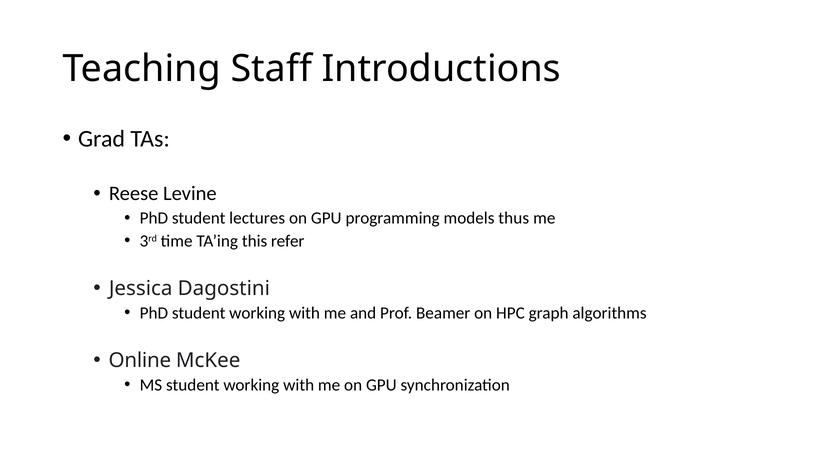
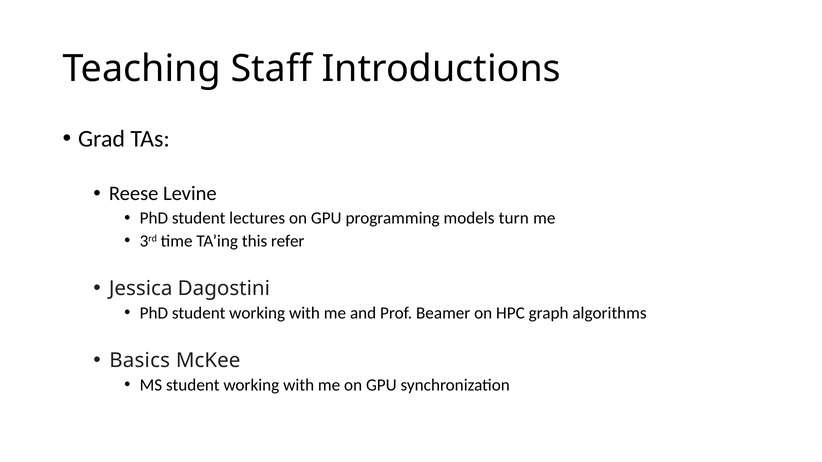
thus: thus -> turn
Online: Online -> Basics
